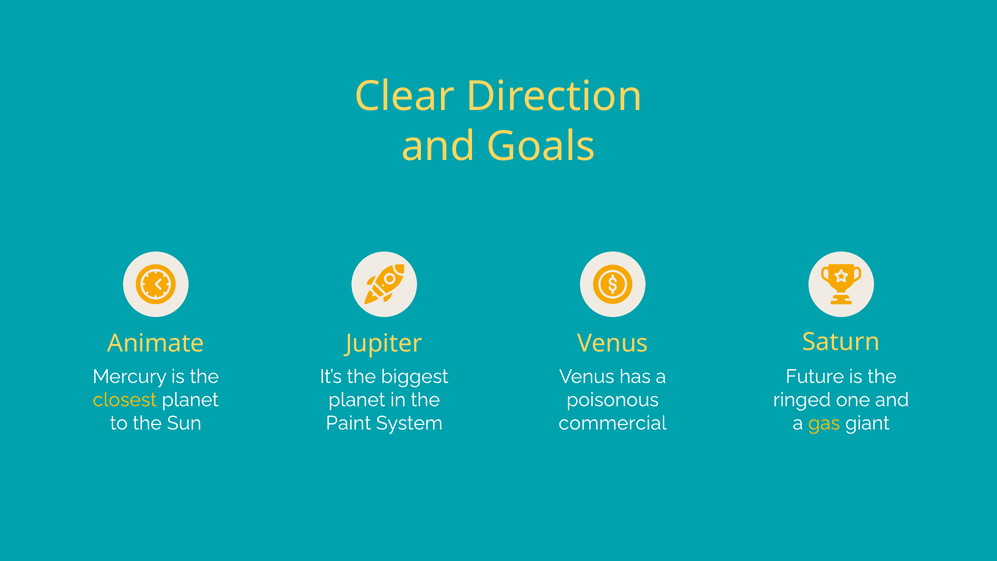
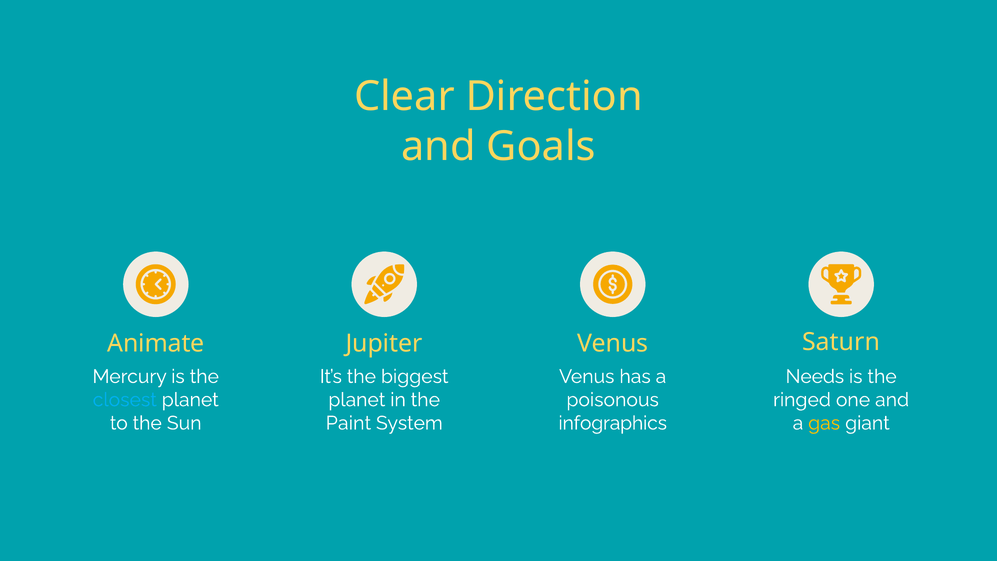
Future: Future -> Needs
closest colour: yellow -> light blue
commercial: commercial -> infographics
